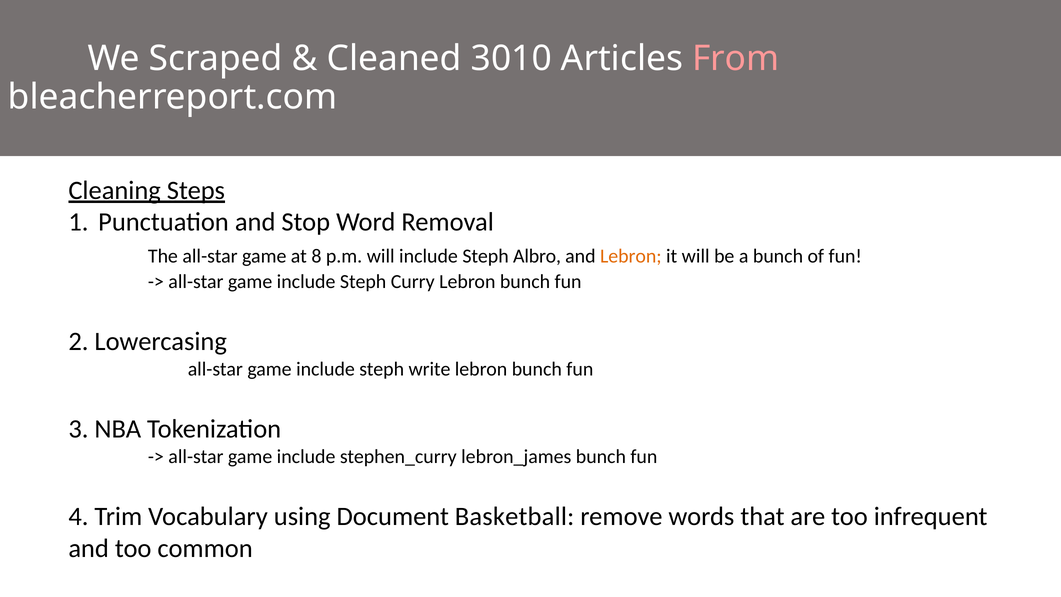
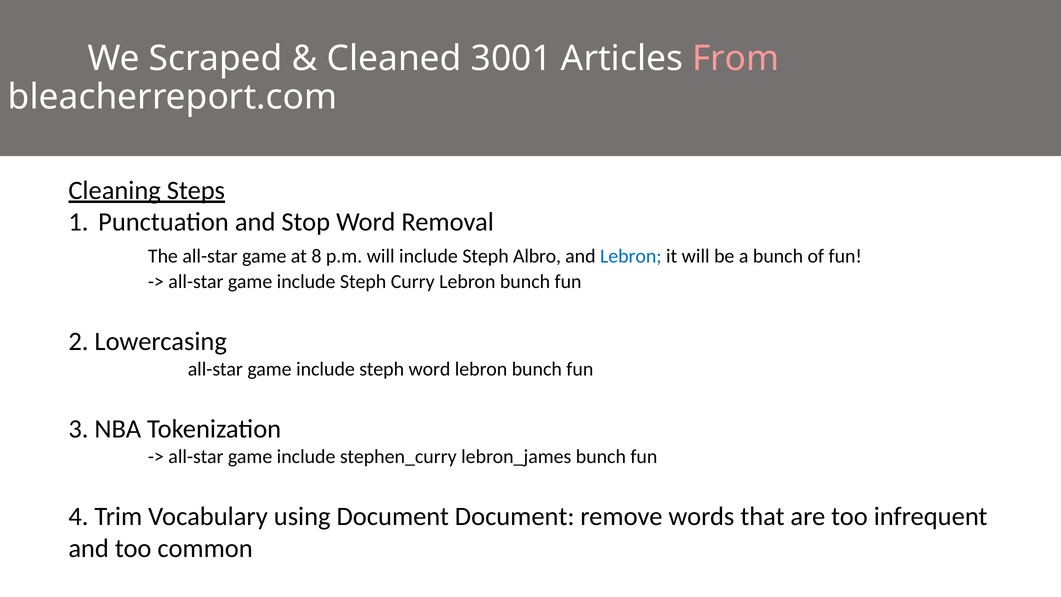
3010: 3010 -> 3001
Lebron at (631, 256) colour: orange -> blue
steph write: write -> word
Document Basketball: Basketball -> Document
